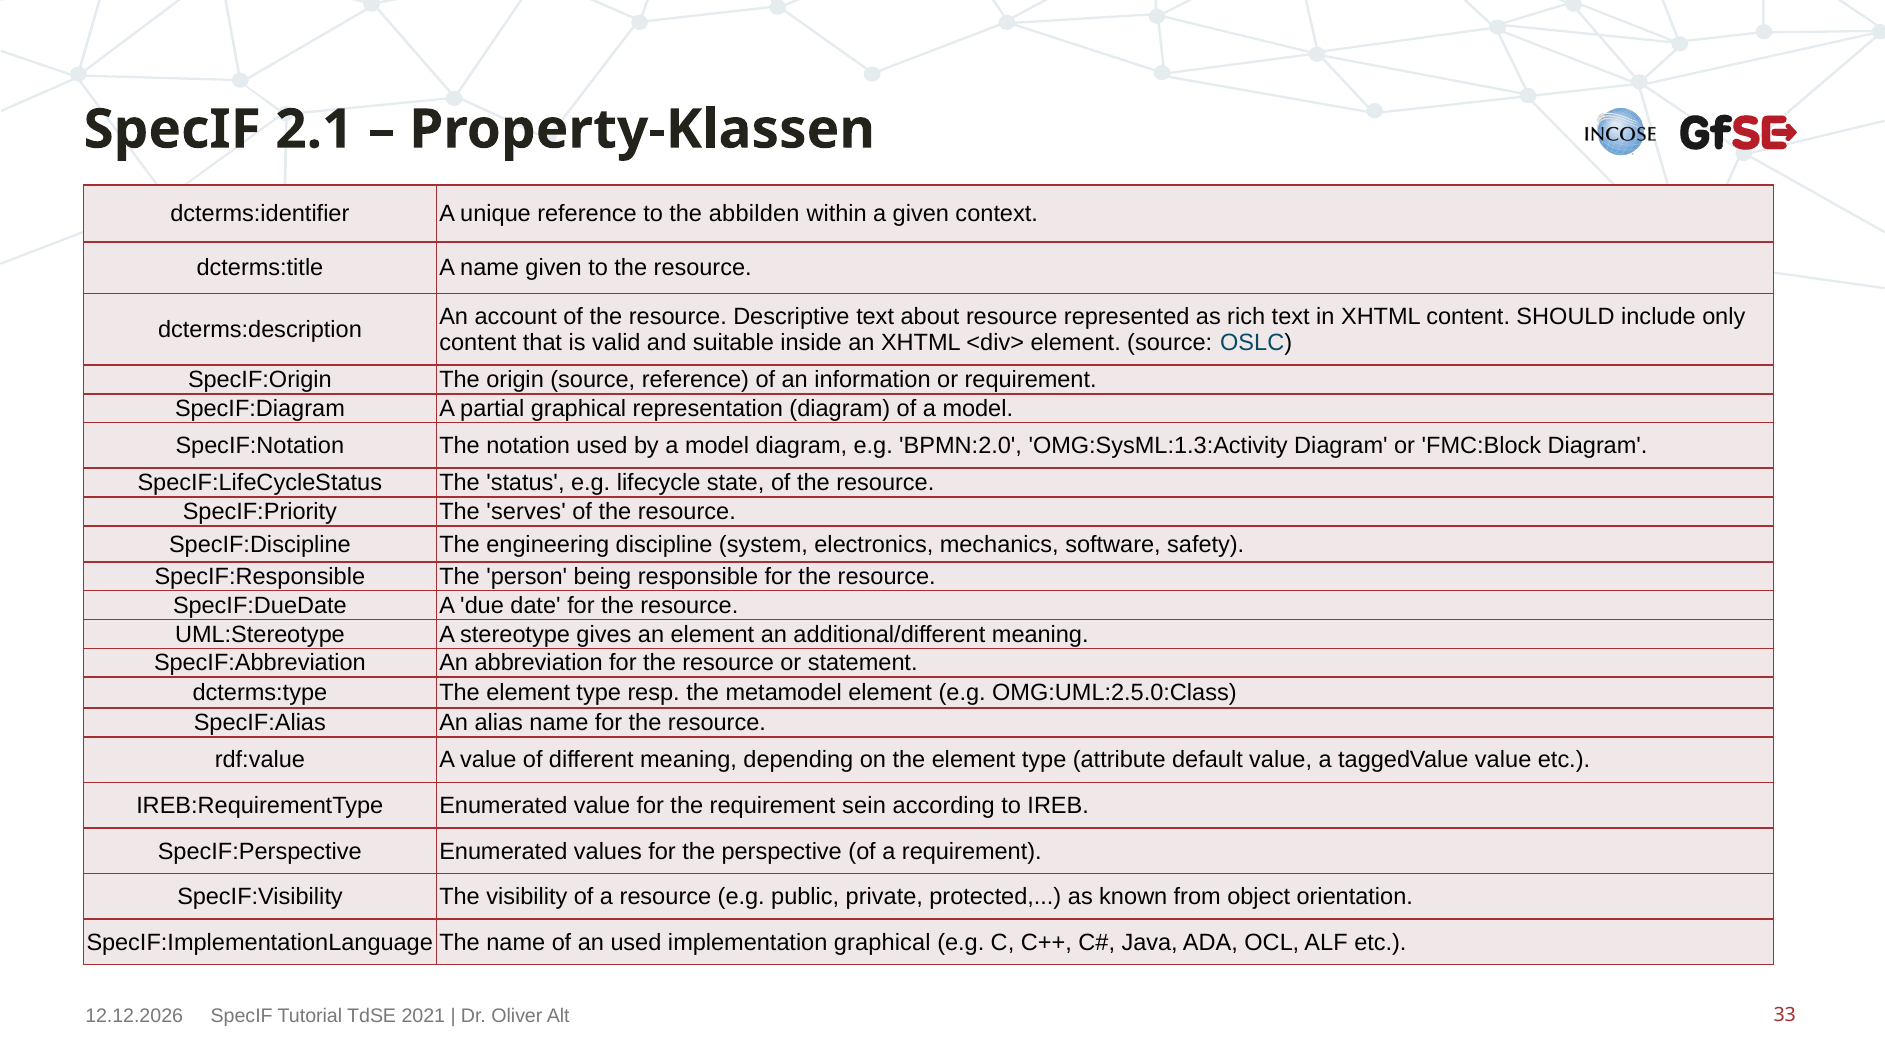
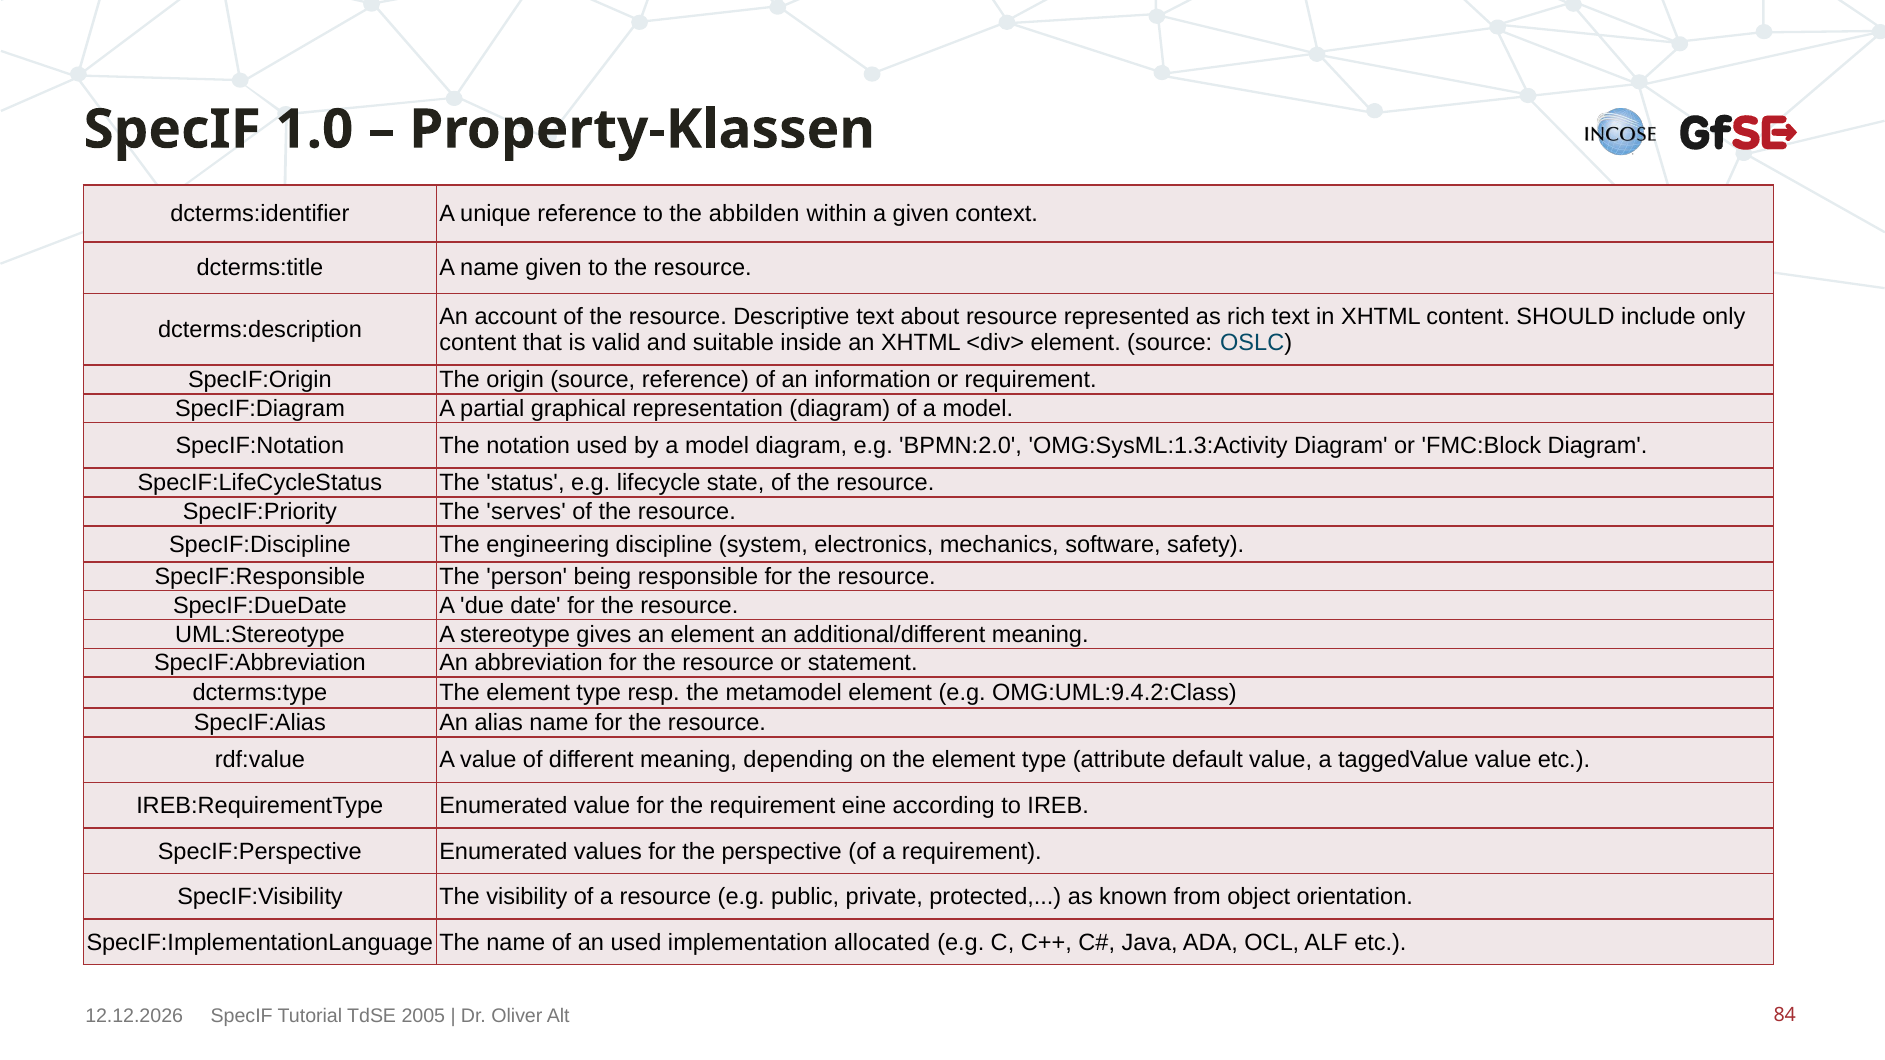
2.1: 2.1 -> 1.0
OMG:UML:2.5.0:Class: OMG:UML:2.5.0:Class -> OMG:UML:9.4.2:Class
sein: sein -> eine
implementation graphical: graphical -> allocated
2021: 2021 -> 2005
33: 33 -> 84
